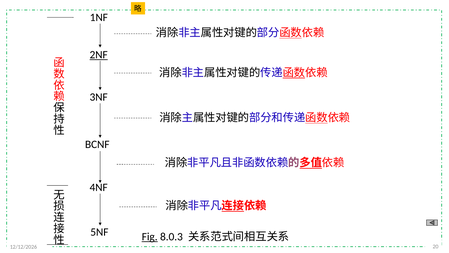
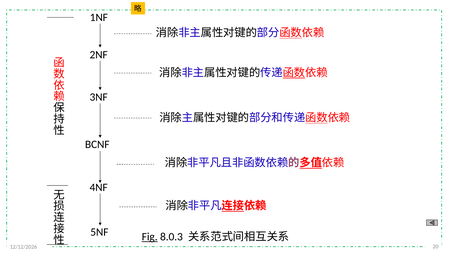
2NF underline: present -> none
